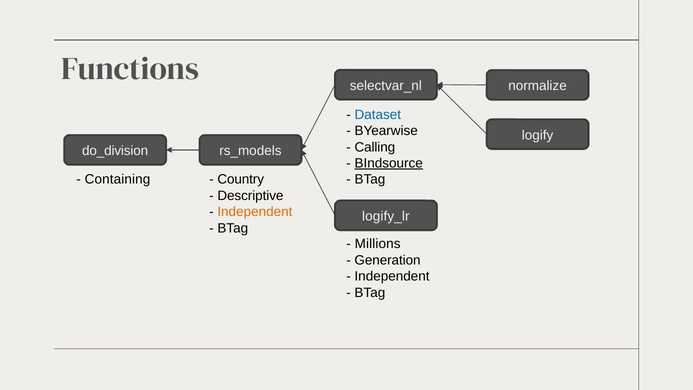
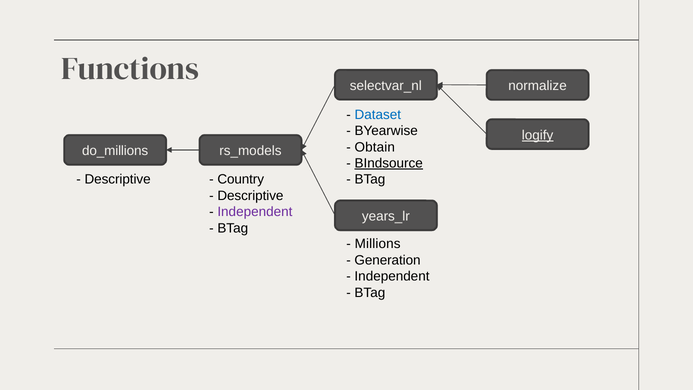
logify underline: none -> present
Calling: Calling -> Obtain
do_division: do_division -> do_millions
Containing at (118, 179): Containing -> Descriptive
Independent at (255, 212) colour: orange -> purple
logify_lr: logify_lr -> years_lr
